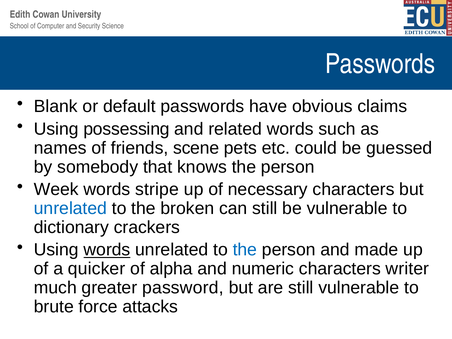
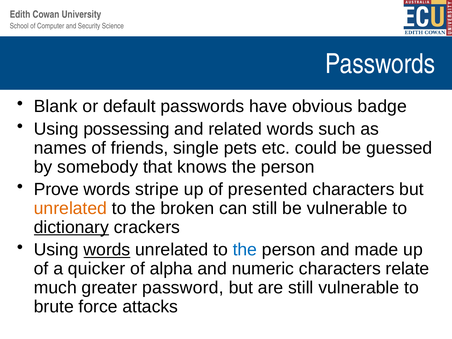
claims: claims -> badge
scene: scene -> single
Week: Week -> Prove
necessary: necessary -> presented
unrelated at (70, 208) colour: blue -> orange
dictionary underline: none -> present
writer: writer -> relate
